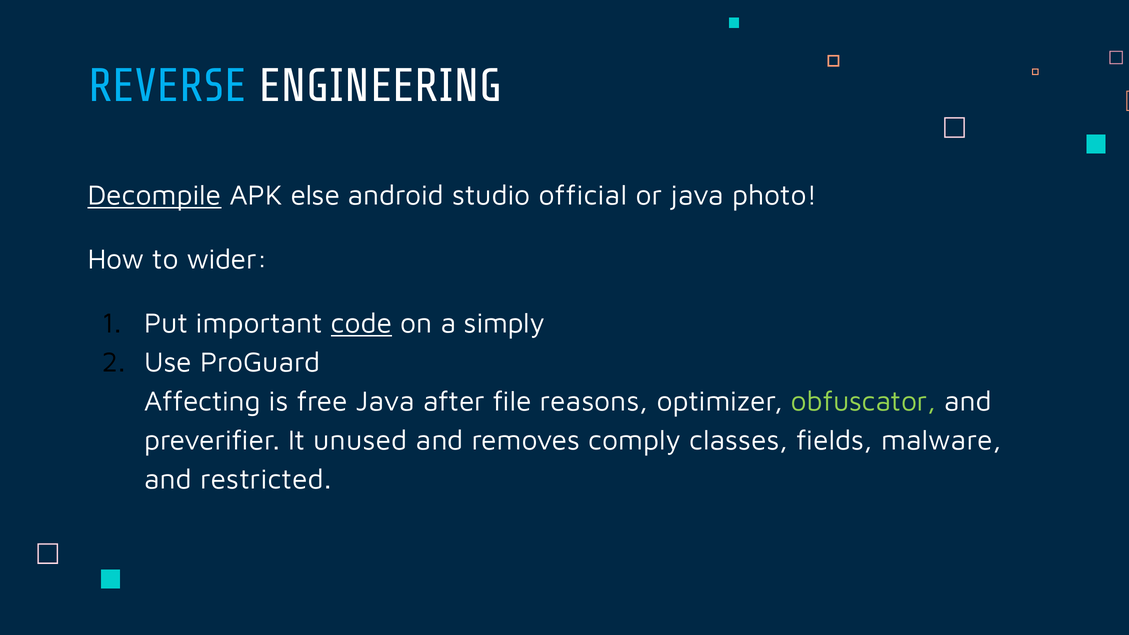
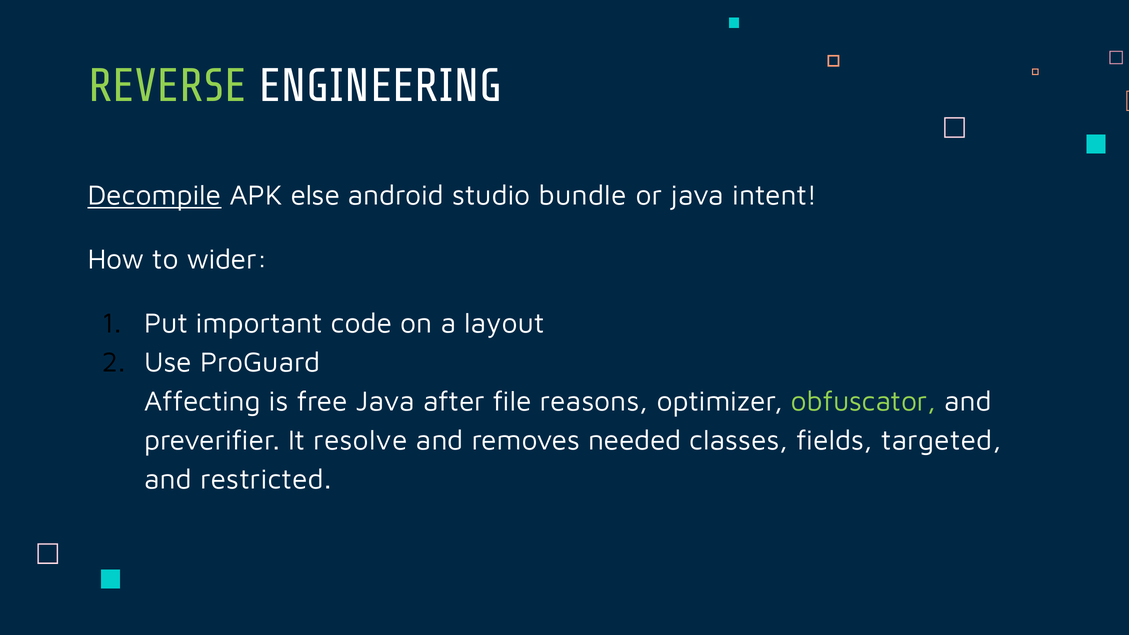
REVERSE colour: light blue -> light green
official: official -> bundle
photo: photo -> intent
code underline: present -> none
simply: simply -> layout
unused: unused -> resolve
comply: comply -> needed
malware: malware -> targeted
